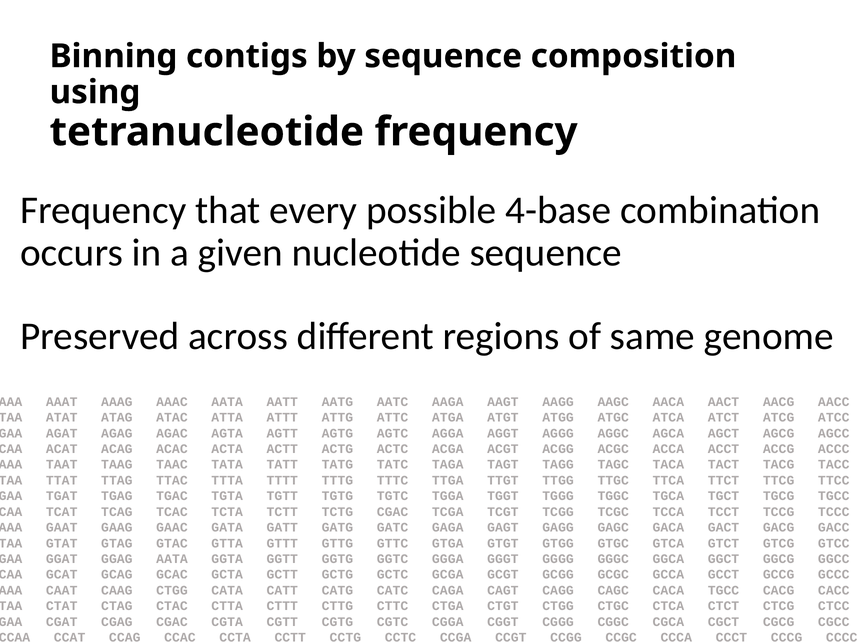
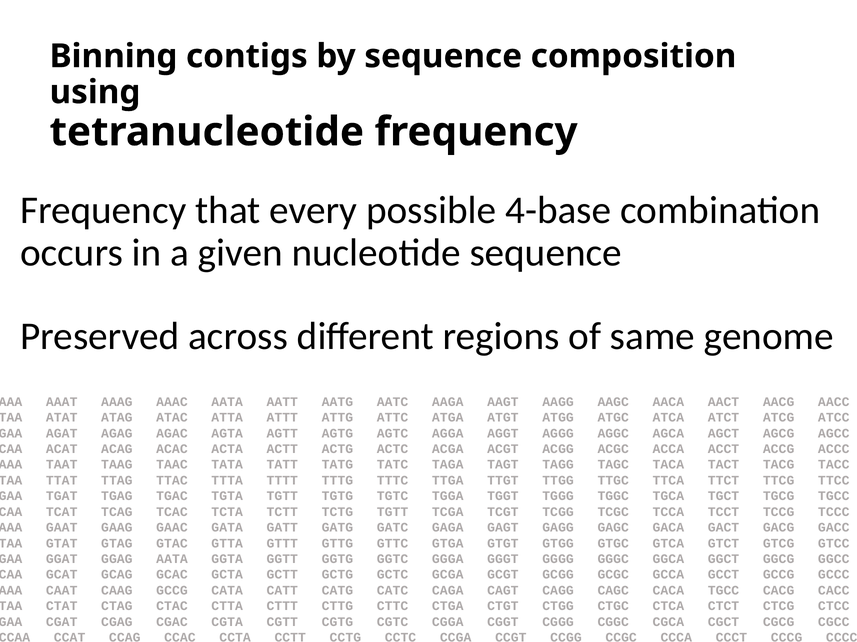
TCTG CGAC: CGAC -> TGTT
CAAG CTGG: CTGG -> GCCG
